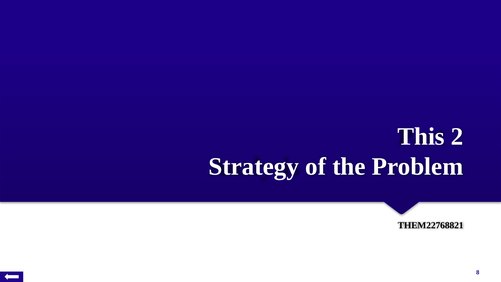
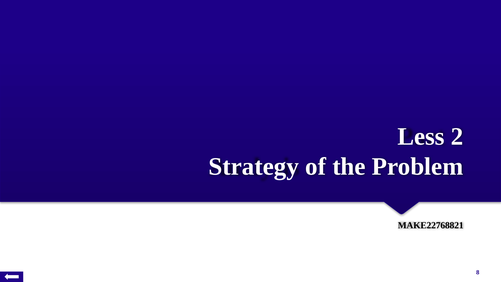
This: This -> Less
THEM22768821: THEM22768821 -> MAKE22768821
